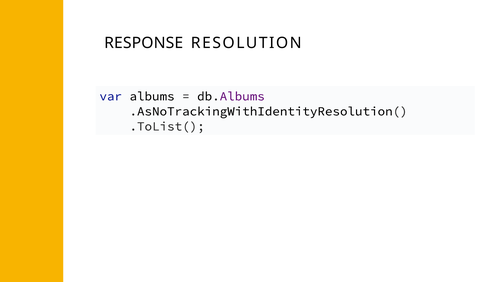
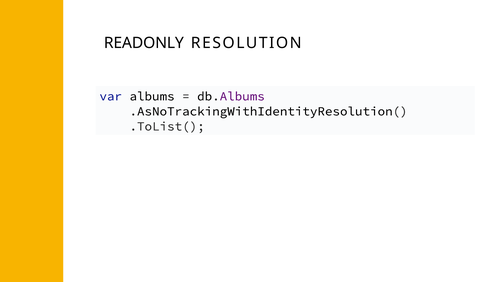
RESPONSE: RESPONSE -> READONLY
